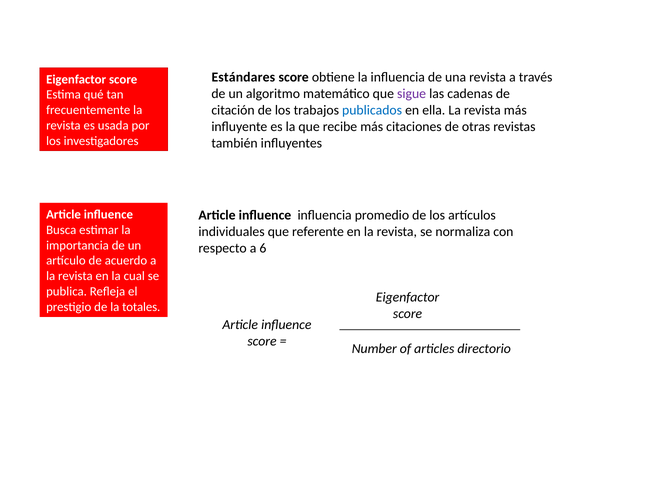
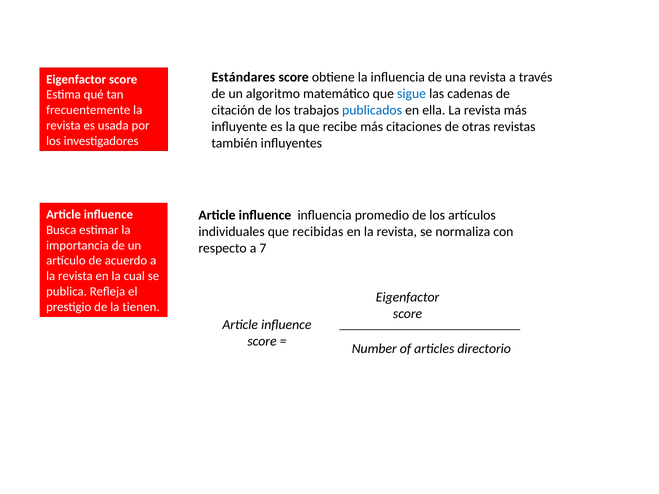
sigue colour: purple -> blue
referente: referente -> recibidas
6: 6 -> 7
totales: totales -> tienen
